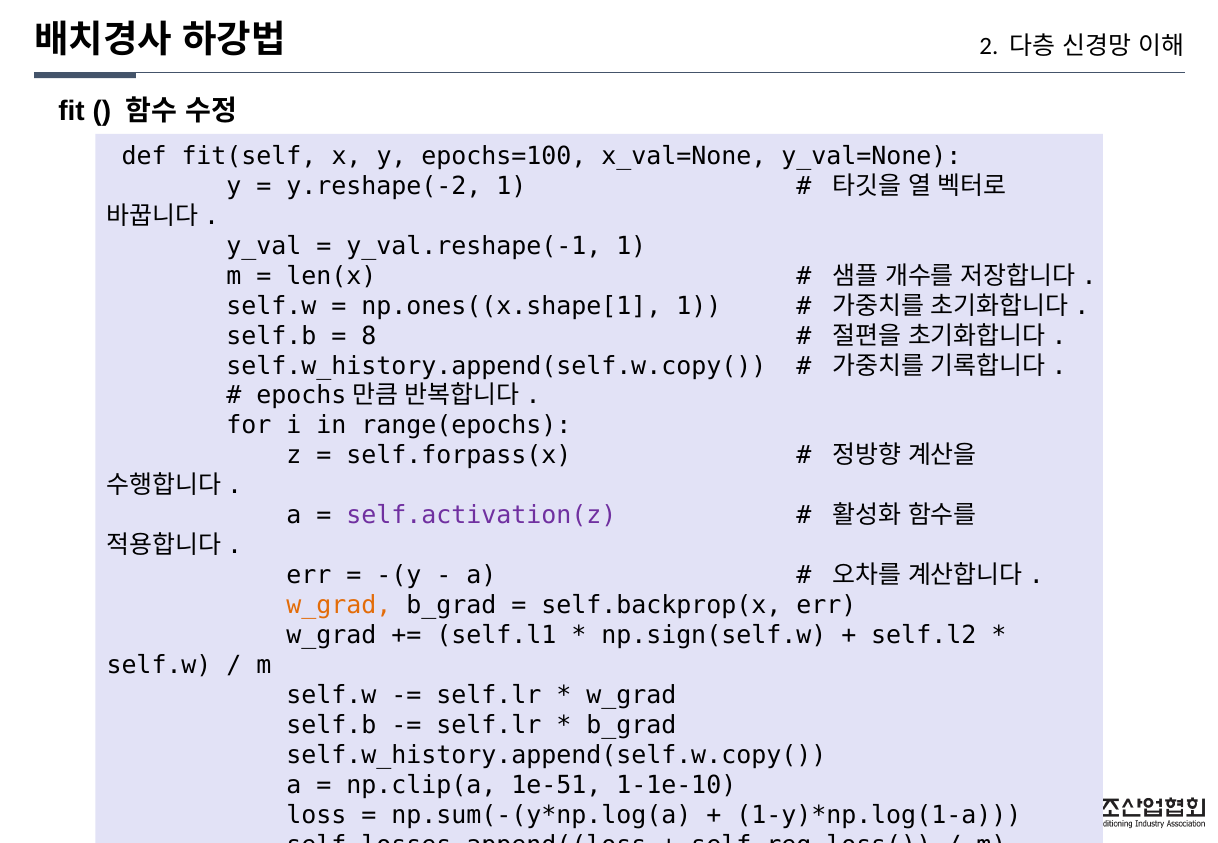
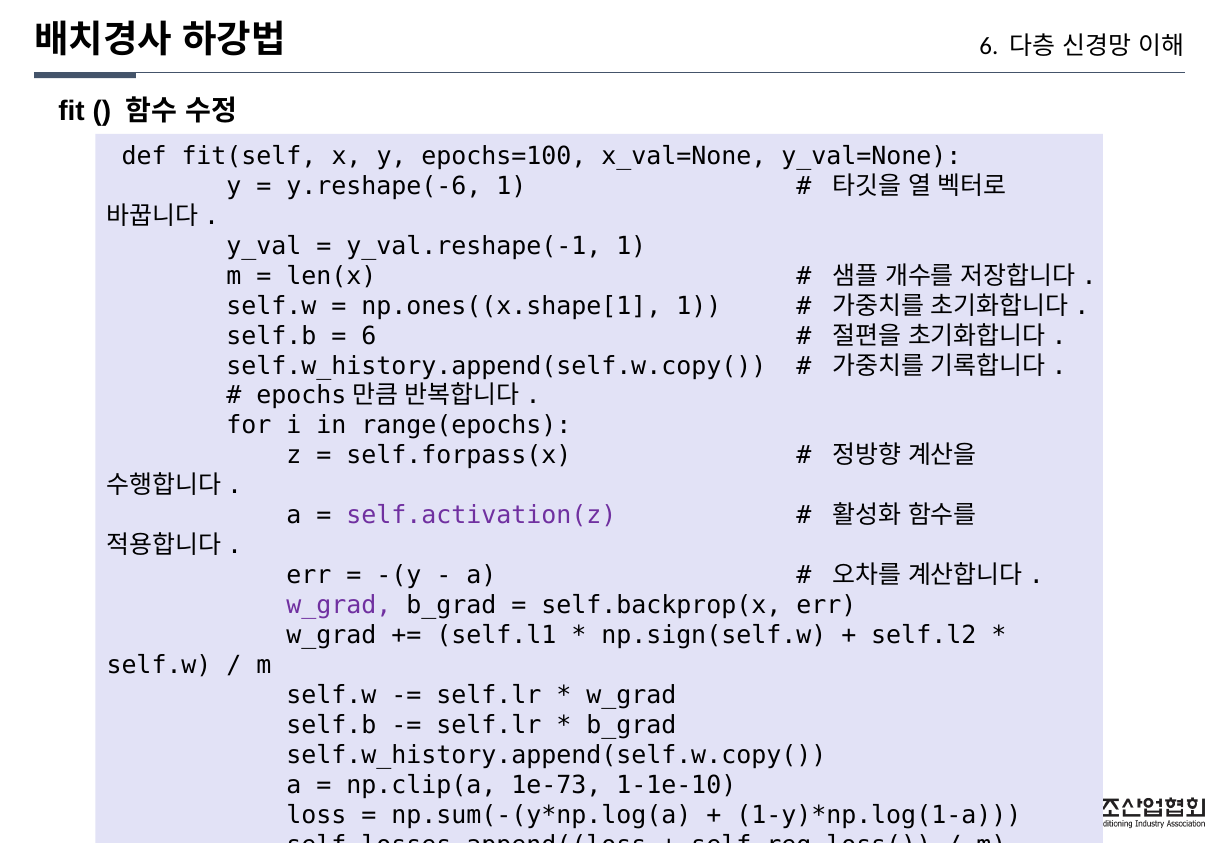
2 at (989, 46): 2 -> 6
y.reshape(-2: y.reshape(-2 -> y.reshape(-6
8 at (369, 336): 8 -> 6
w_grad at (339, 606) colour: orange -> purple
1e-51: 1e-51 -> 1e-73
